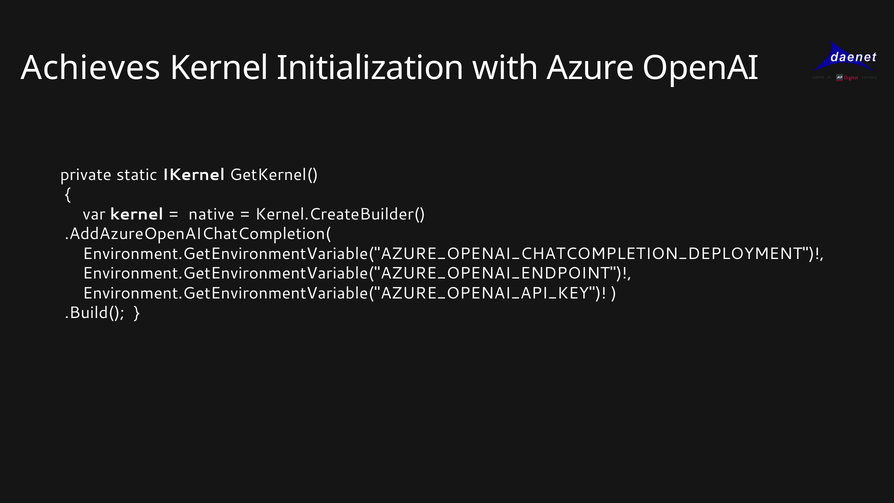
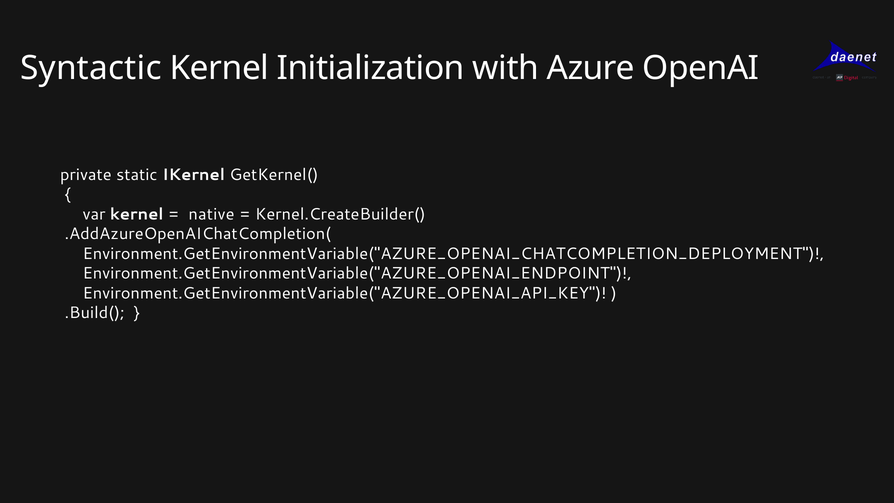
Achieves: Achieves -> Syntactic
